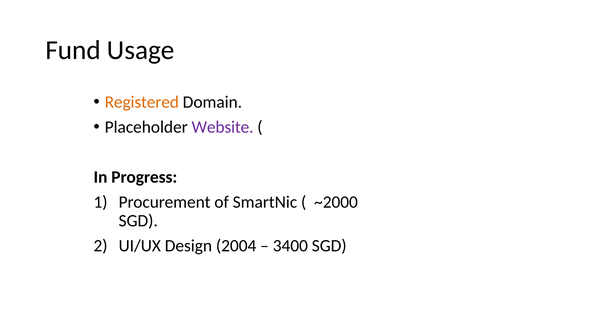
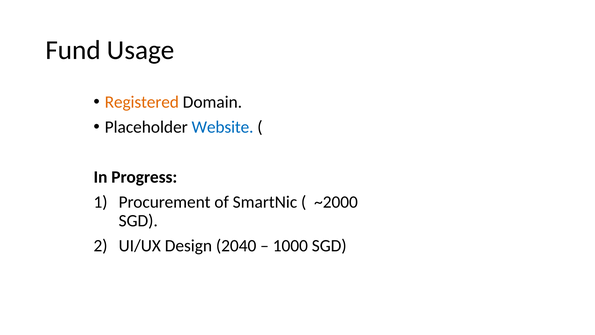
Website colour: purple -> blue
2004: 2004 -> 2040
3400: 3400 -> 1000
